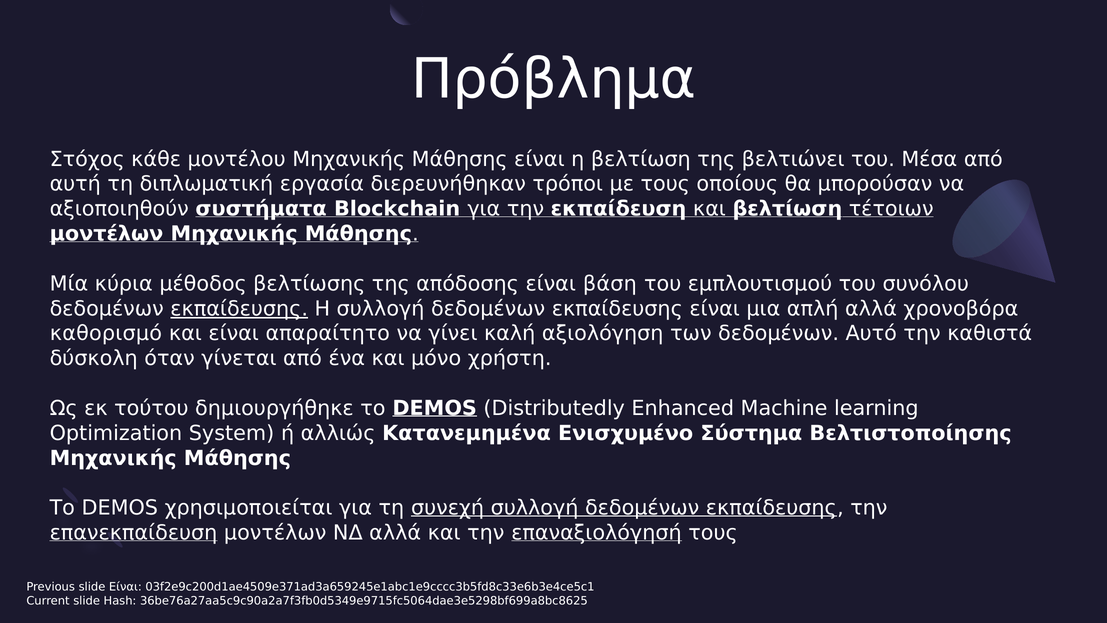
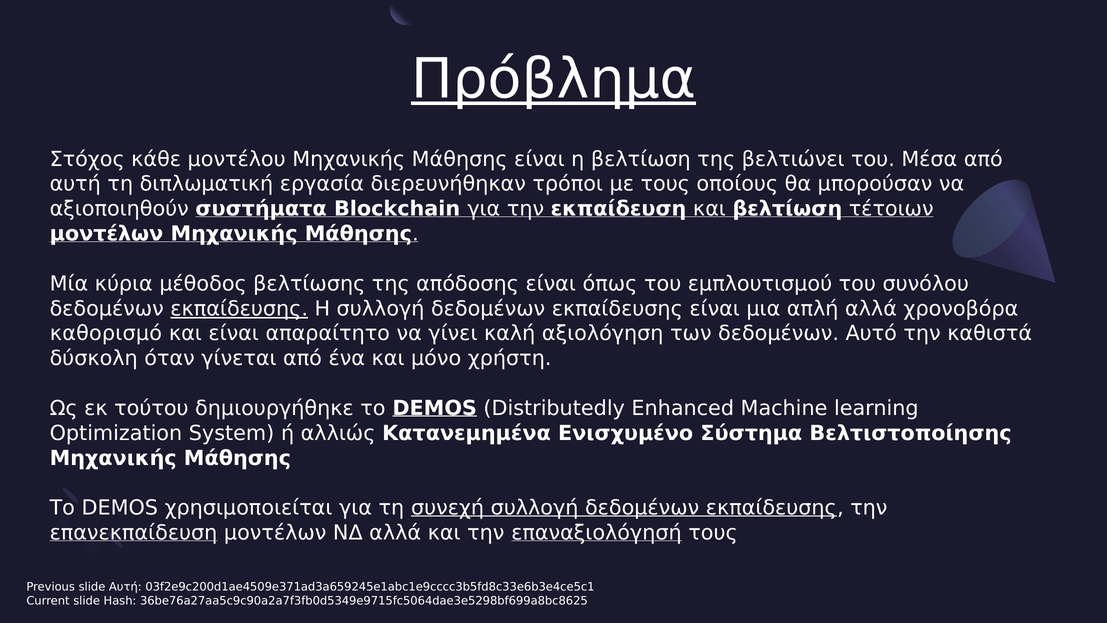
Πρόβλημα underline: none -> present
βάση: βάση -> όπως
slide Είναι: Είναι -> Αυτή
